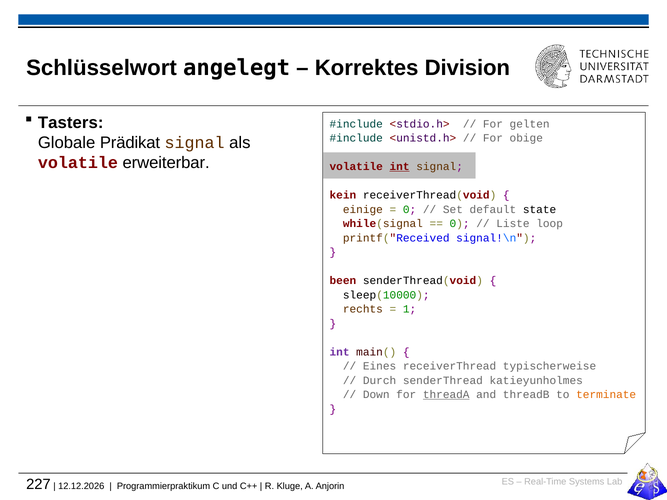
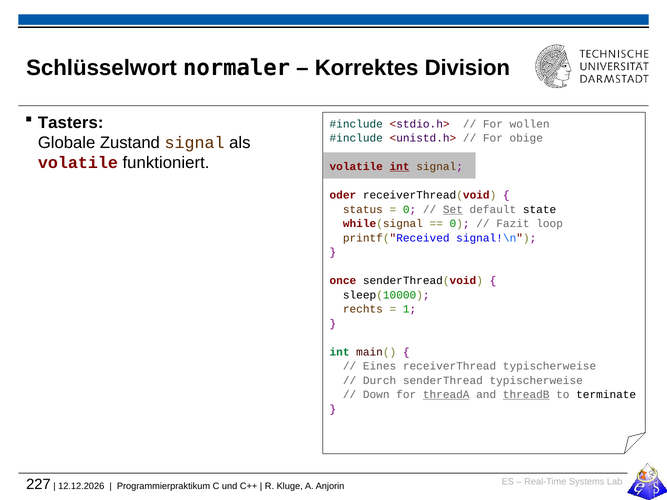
angelegt: angelegt -> normaler
gelten: gelten -> wollen
Prädikat: Prädikat -> Zustand
erweiterbar: erweiterbar -> funktioniert
kein: kein -> oder
einige: einige -> status
Set underline: none -> present
Liste: Liste -> Fazit
been: been -> once
int at (340, 352) colour: purple -> green
senderThread katieyunholmes: katieyunholmes -> typischerweise
threadB underline: none -> present
terminate colour: orange -> black
